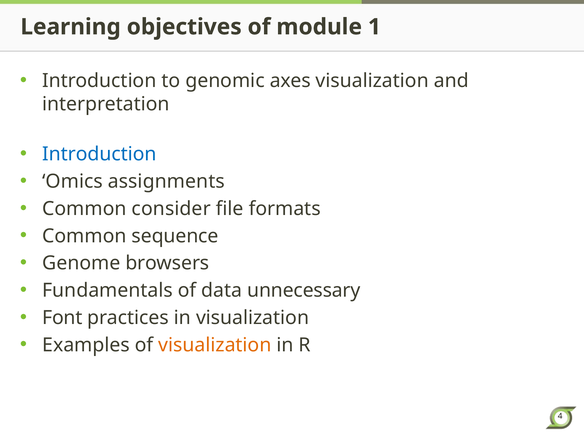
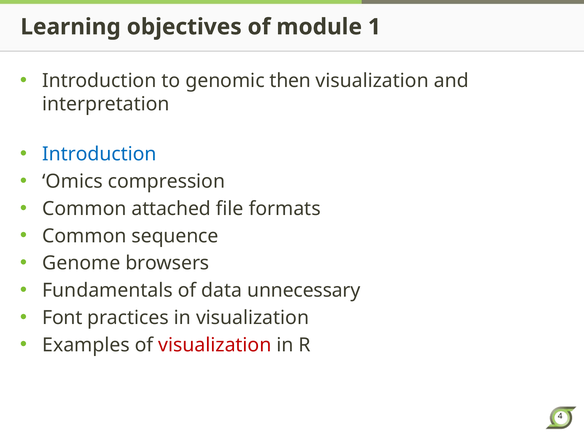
axes: axes -> then
assignments: assignments -> compression
consider: consider -> attached
visualization at (215, 345) colour: orange -> red
